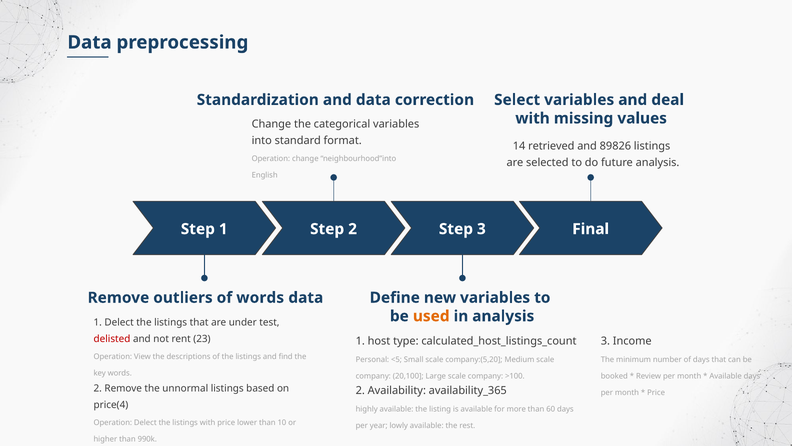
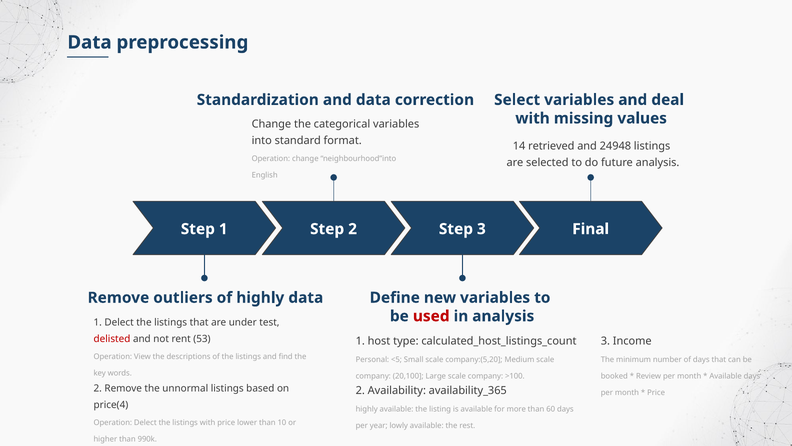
89826: 89826 -> 24948
of words: words -> highly
used colour: orange -> red
23: 23 -> 53
